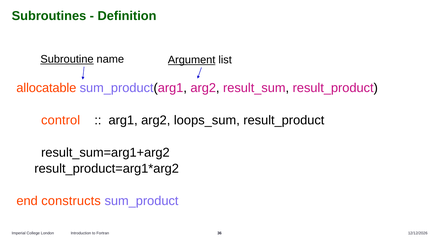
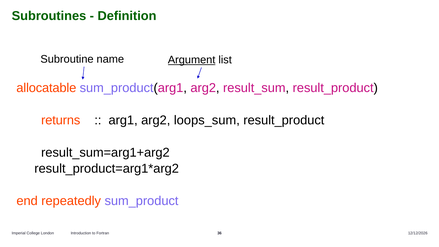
Subroutine underline: present -> none
control: control -> returns
constructs: constructs -> repeatedly
